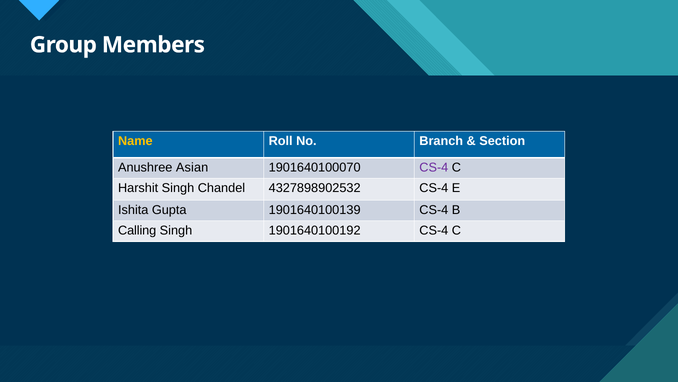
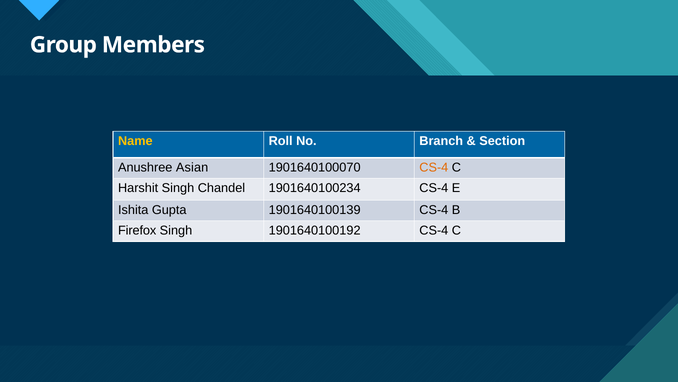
CS-4 at (434, 167) colour: purple -> orange
4327898902532: 4327898902532 -> 1901640100234
Calling: Calling -> Firefox
